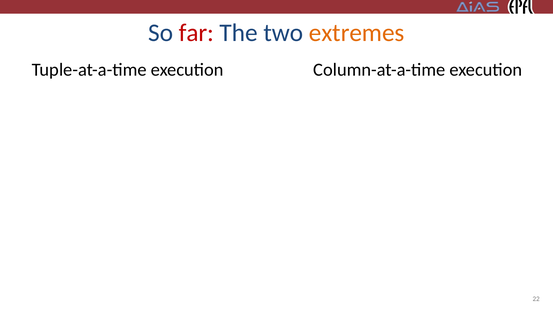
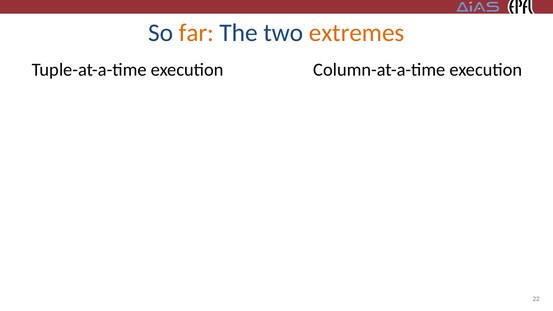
far colour: red -> orange
